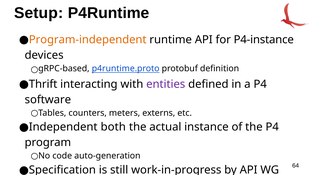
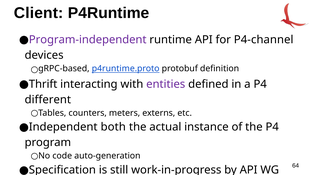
Setup: Setup -> Client
Program-independent colour: orange -> purple
P4-instance: P4-instance -> P4-channel
software: software -> different
